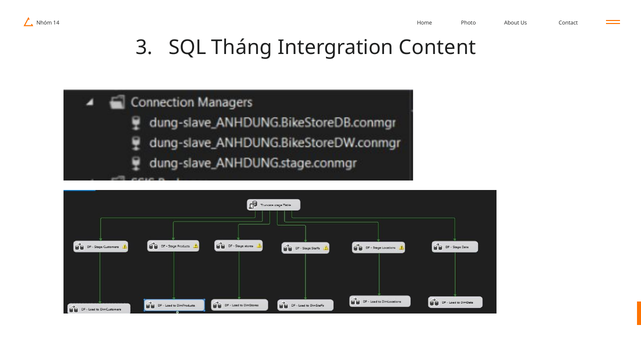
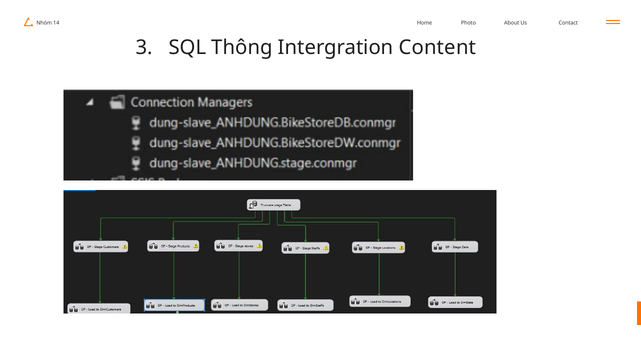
Tháng: Tháng -> Thông
